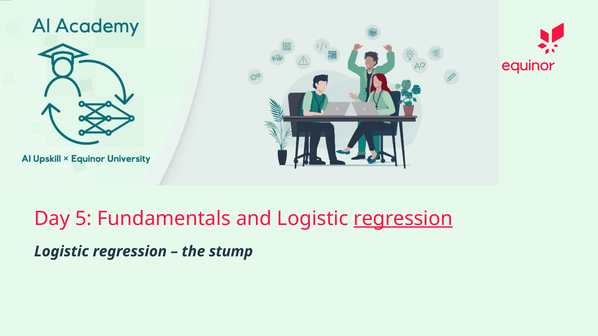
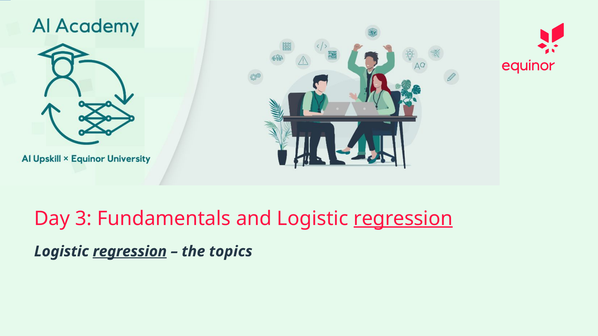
5: 5 -> 3
regression at (130, 252) underline: none -> present
stump: stump -> topics
